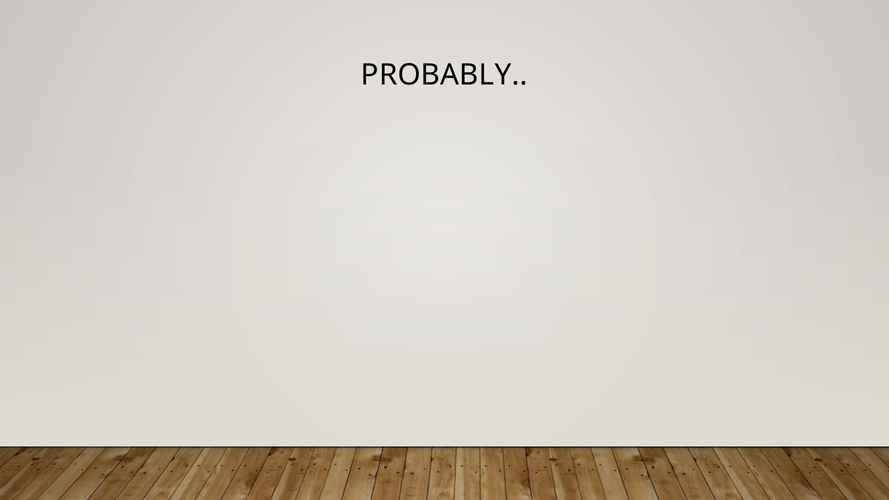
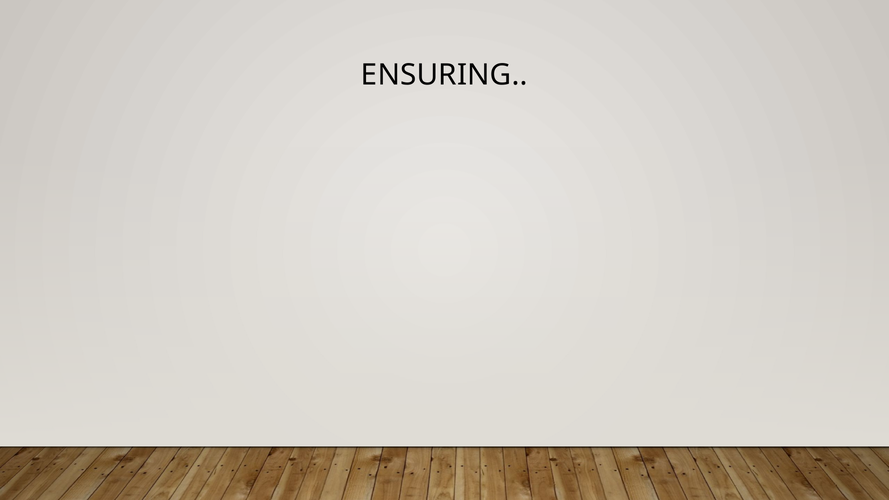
PROBABLY: PROBABLY -> ENSURING
